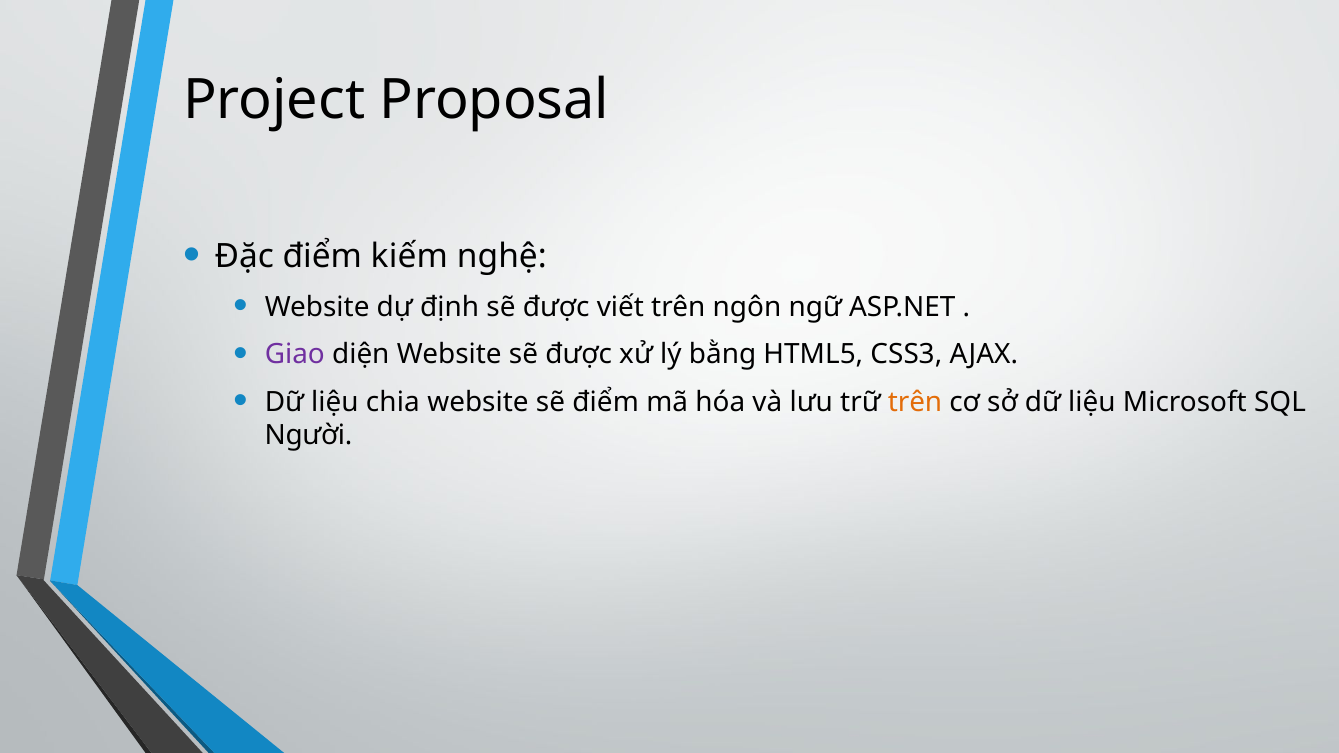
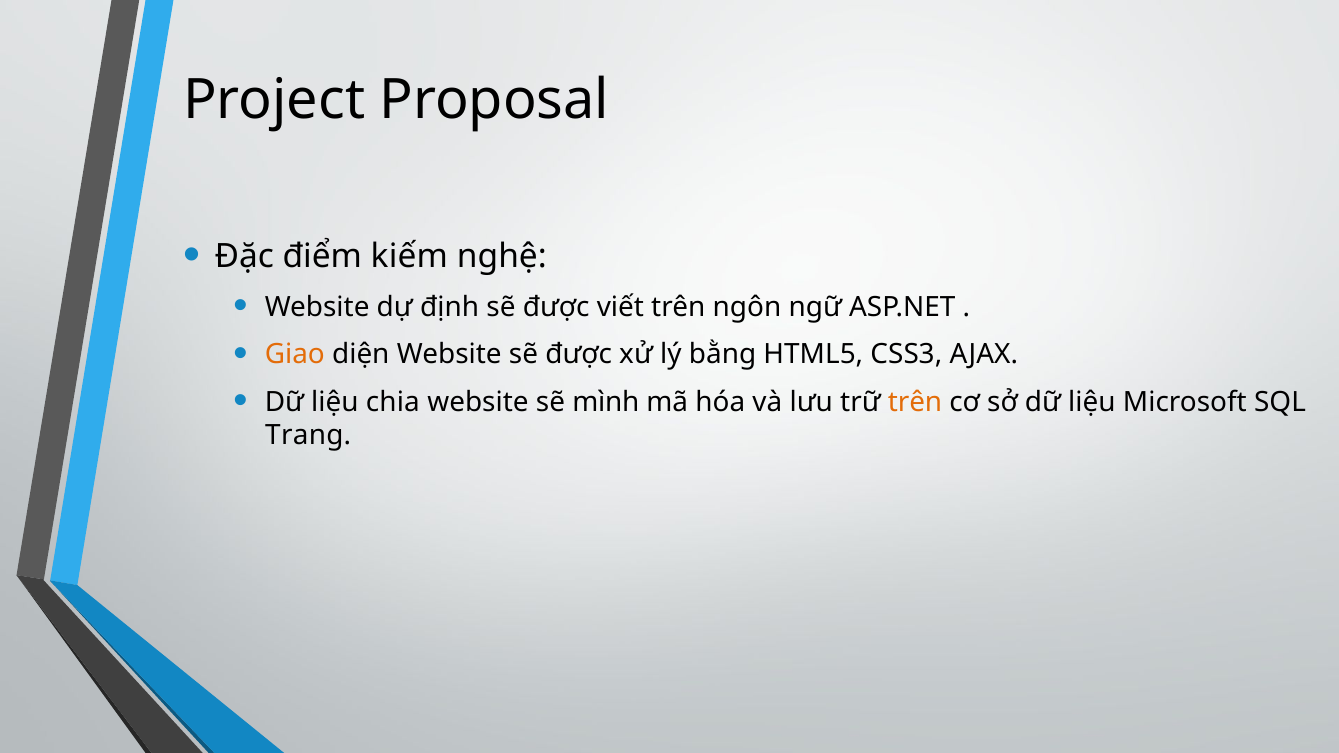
Giao colour: purple -> orange
sẽ điểm: điểm -> mình
Người: Người -> Trang
